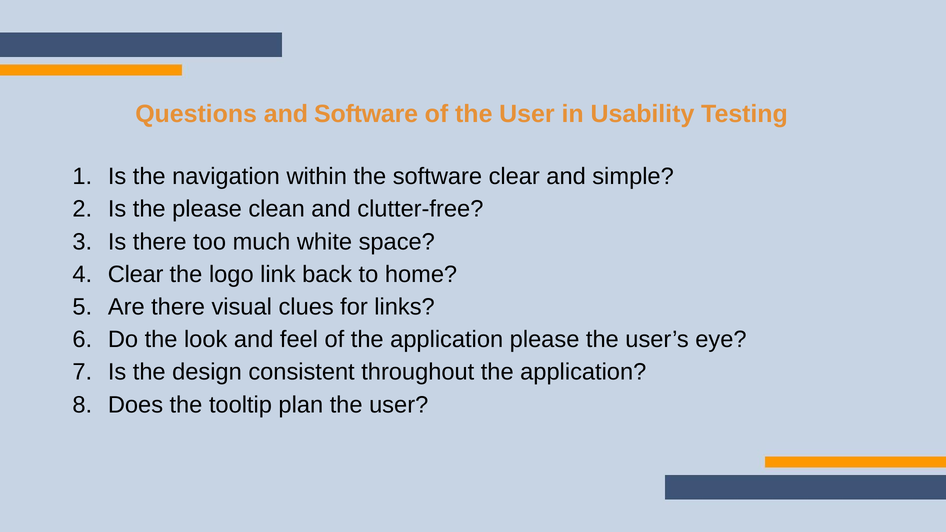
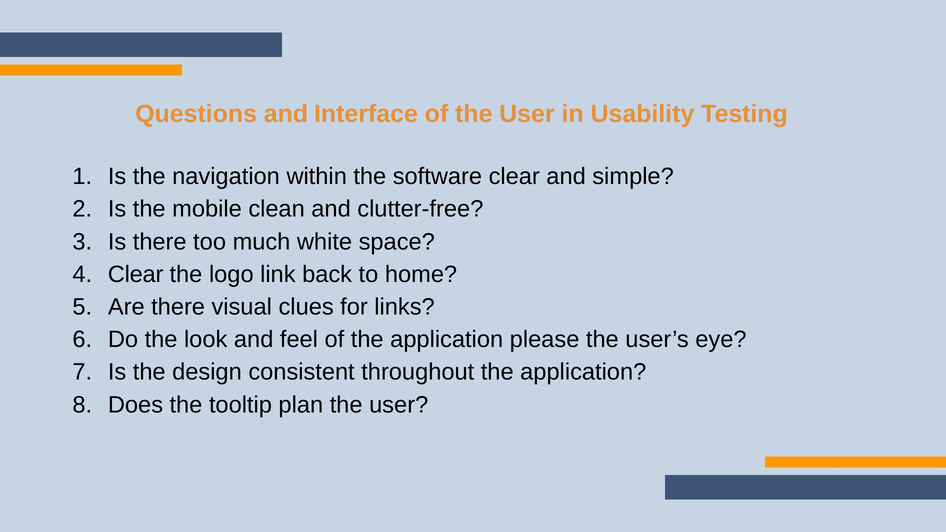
and Software: Software -> Interface
the please: please -> mobile
